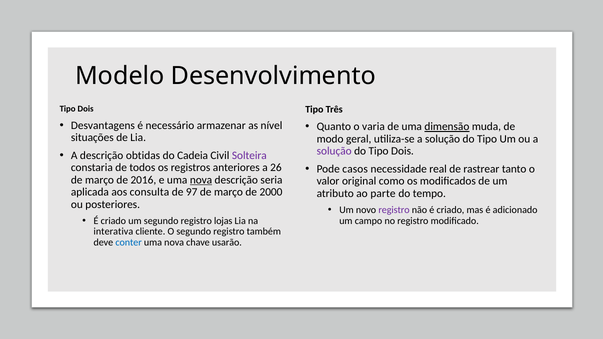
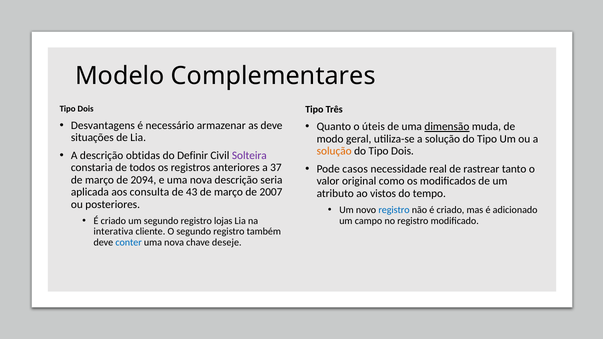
Desenvolvimento: Desenvolvimento -> Complementares
as nível: nível -> deve
varia: varia -> úteis
solução at (334, 151) colour: purple -> orange
Cadeia: Cadeia -> Definir
26: 26 -> 37
2016: 2016 -> 2094
nova at (201, 180) underline: present -> none
97: 97 -> 43
2000: 2000 -> 2007
parte: parte -> vistos
registro at (394, 210) colour: purple -> blue
usarão: usarão -> deseje
